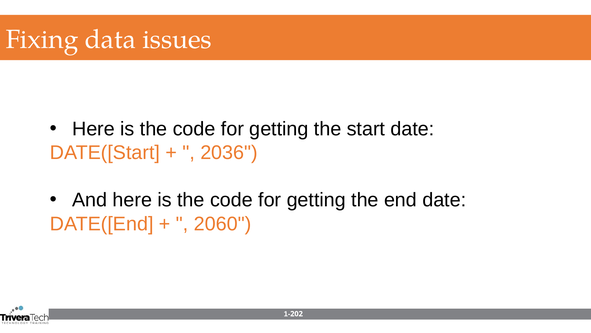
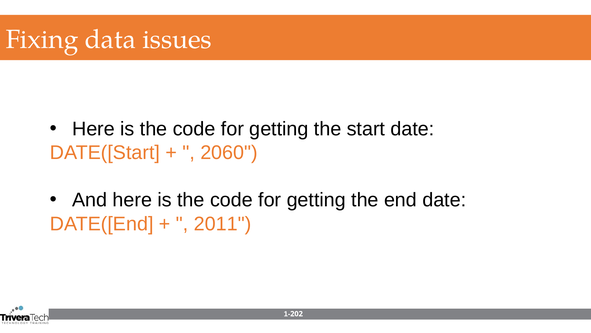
2036: 2036 -> 2060
2060: 2060 -> 2011
